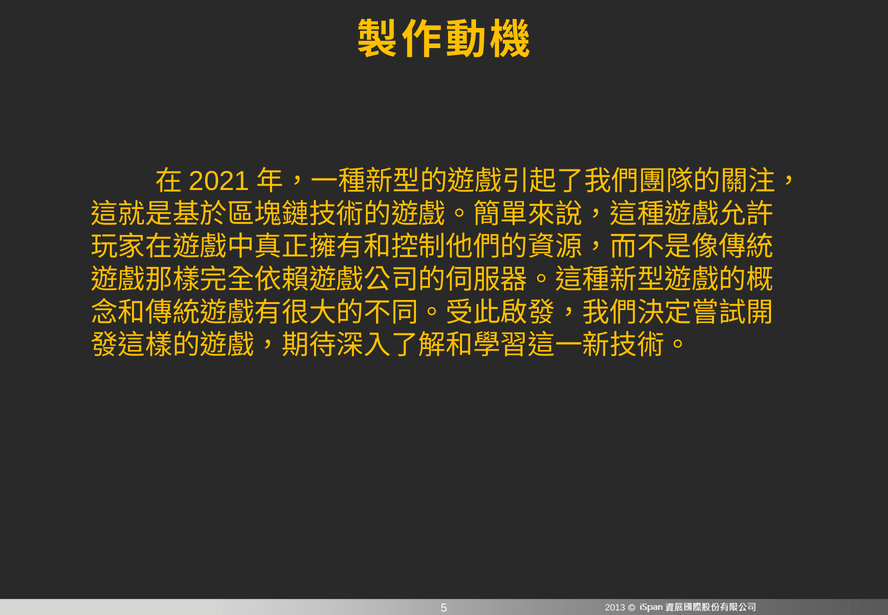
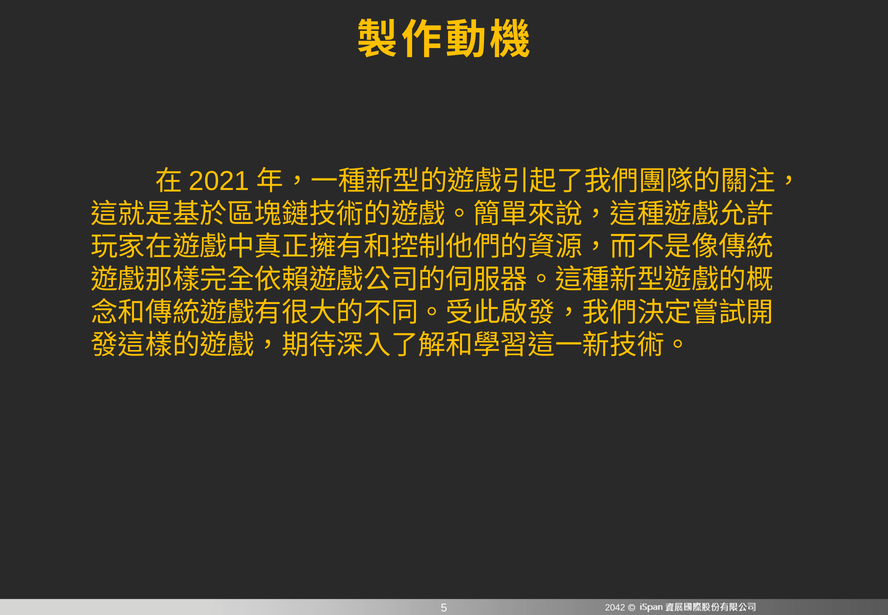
2013: 2013 -> 2042
